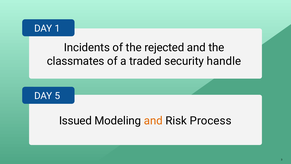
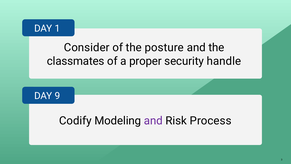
Incidents: Incidents -> Consider
rejected: rejected -> posture
traded: traded -> proper
5: 5 -> 9
Issued: Issued -> Codify
and at (153, 120) colour: orange -> purple
